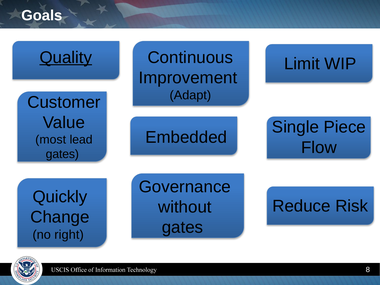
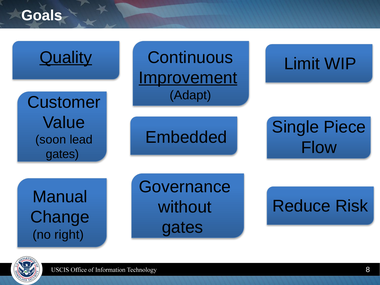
Improvement underline: none -> present
most: most -> soon
Quickly: Quickly -> Manual
